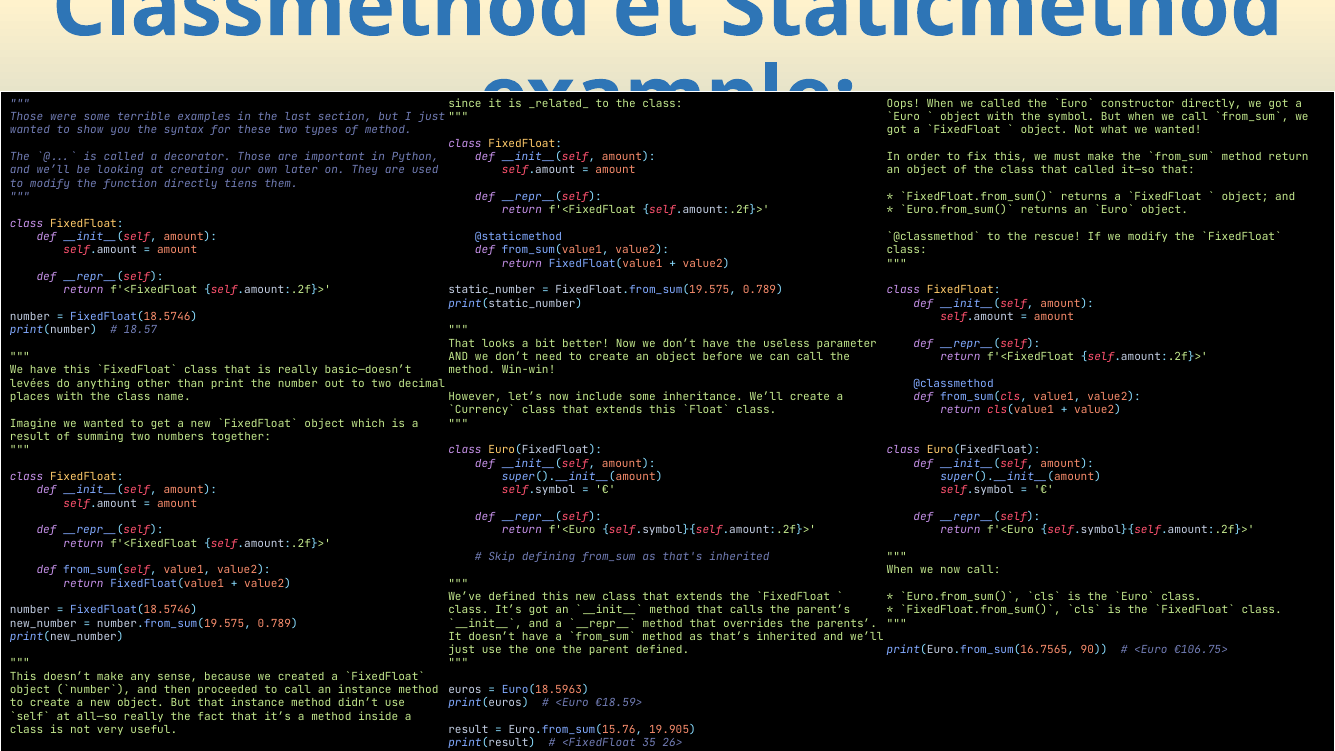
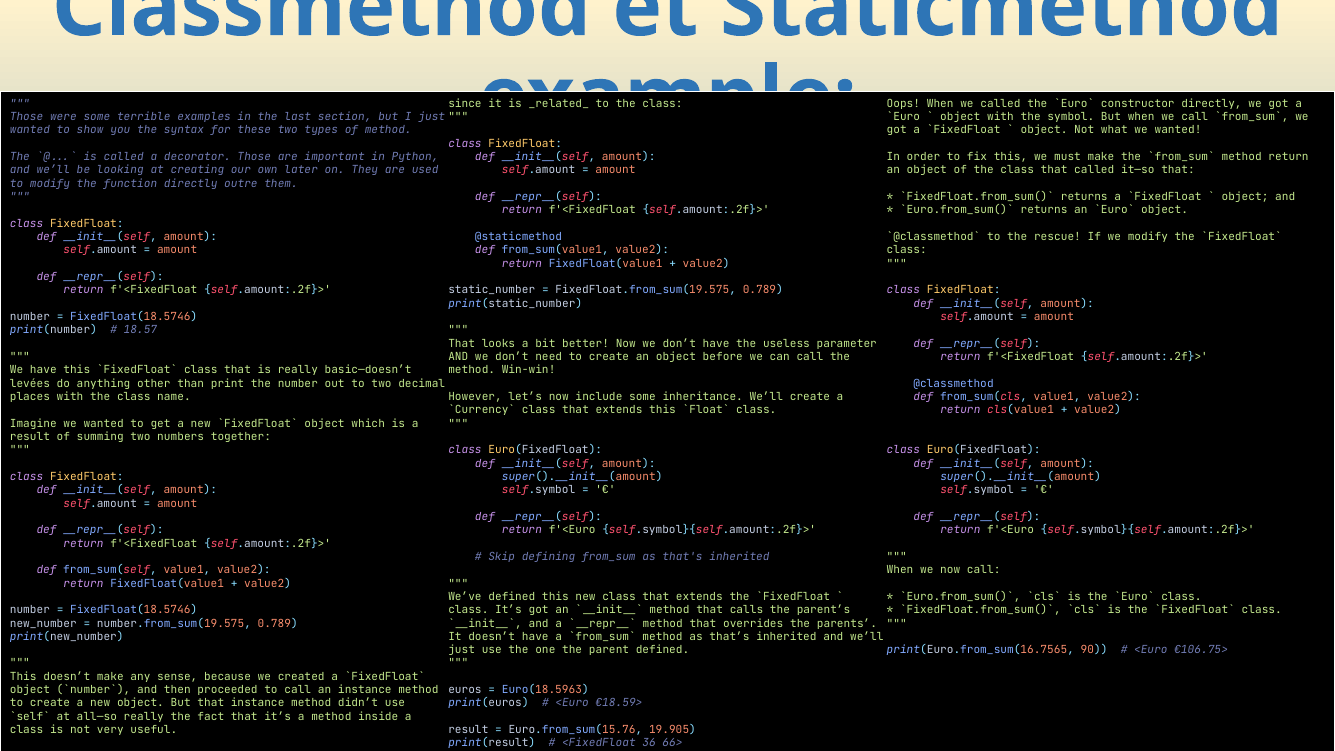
tiens: tiens -> outre
35.26>: 35.26> -> 36.66>
